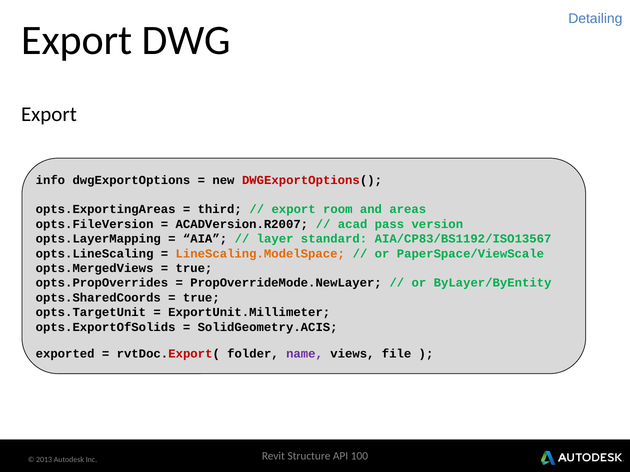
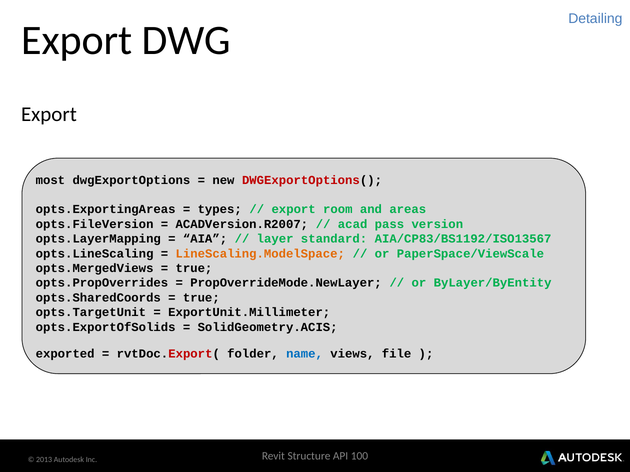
info: info -> most
third: third -> types
name colour: purple -> blue
